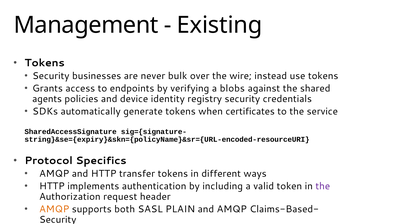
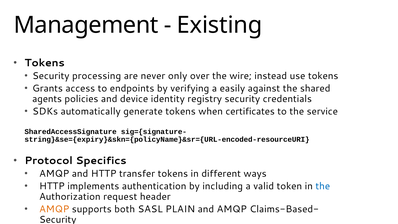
businesses: businesses -> processing
bulk: bulk -> only
blobs: blobs -> easily
the at (323, 186) colour: purple -> blue
